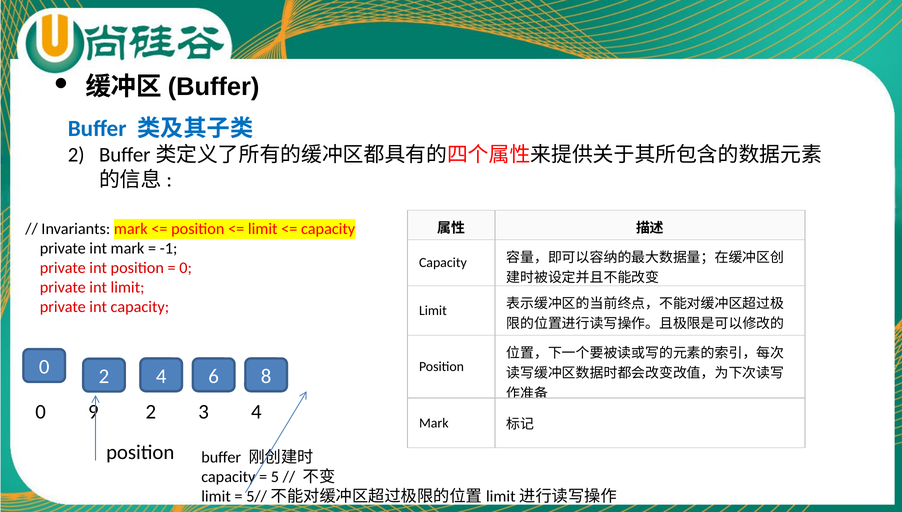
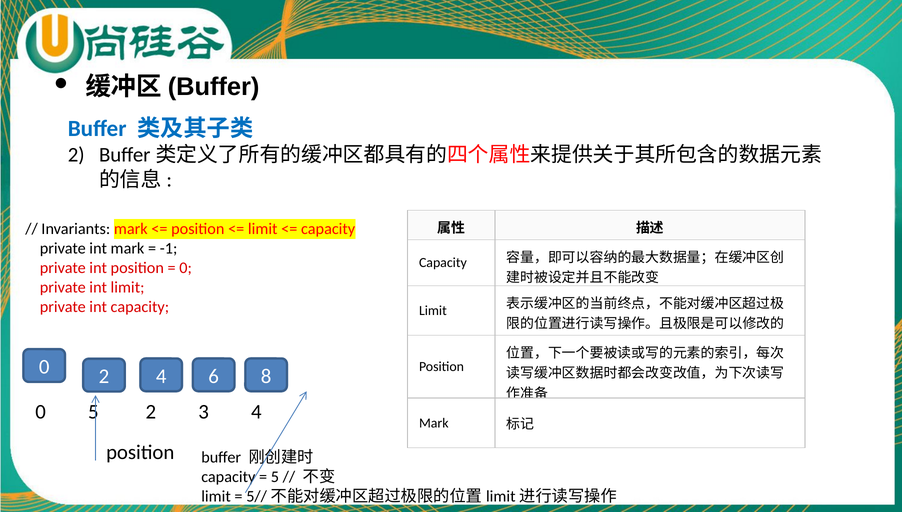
0 9: 9 -> 5
